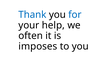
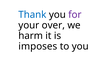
for colour: blue -> purple
help: help -> over
often: often -> harm
